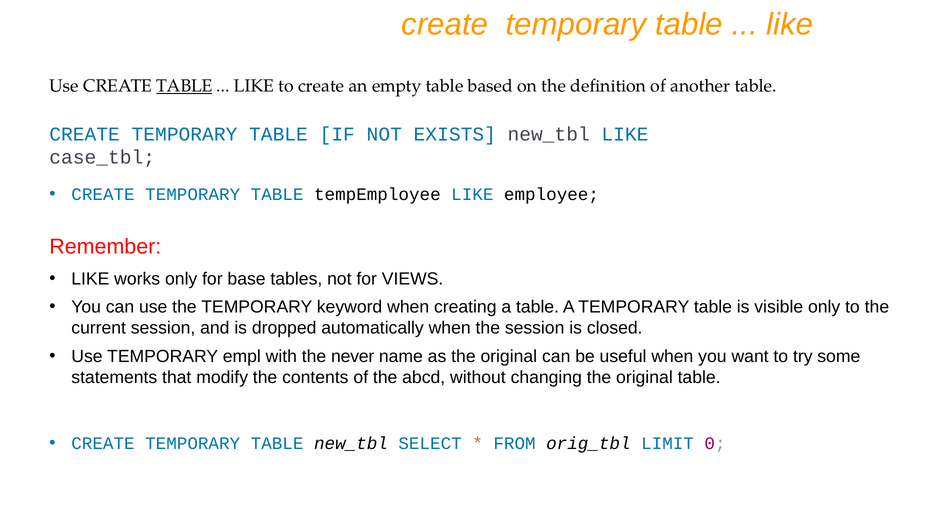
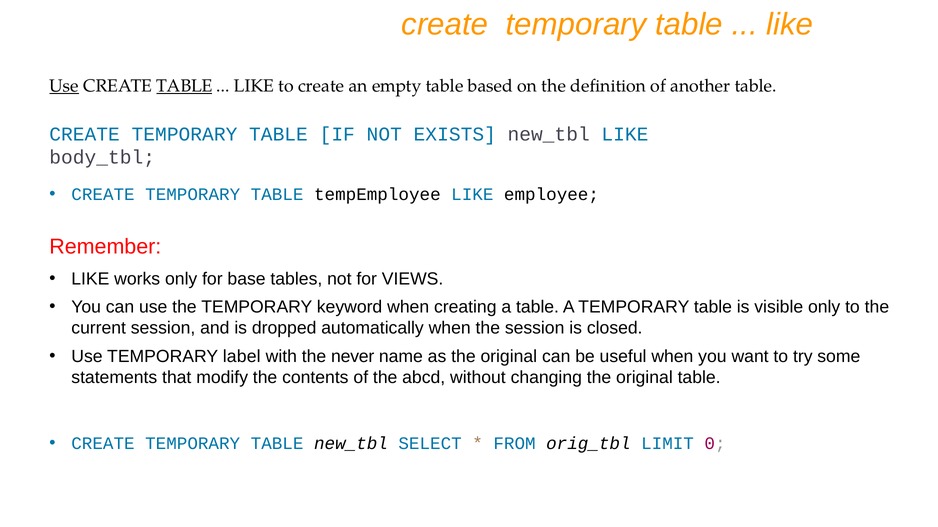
Use at (64, 86) underline: none -> present
case_tbl: case_tbl -> body_tbl
empl: empl -> label
